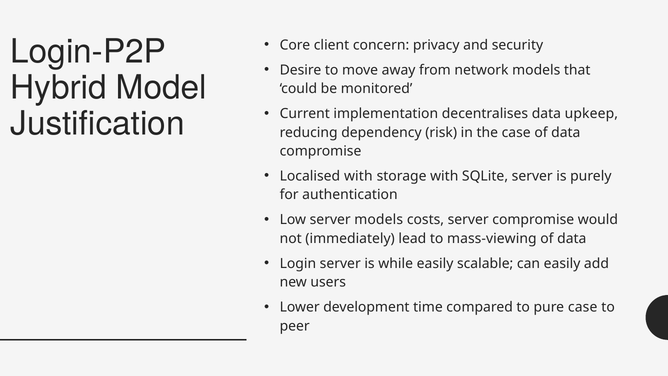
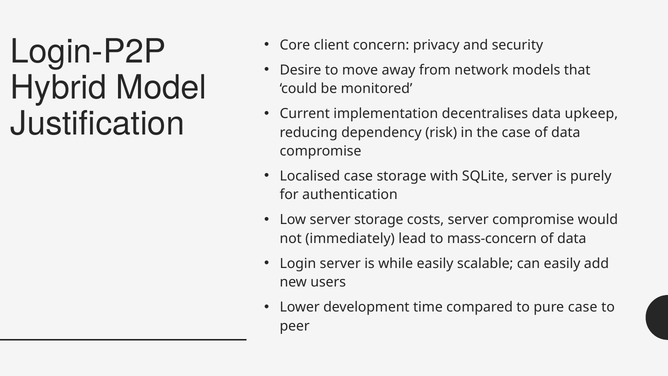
Localised with: with -> case
server models: models -> storage
mass-viewing: mass-viewing -> mass-concern
